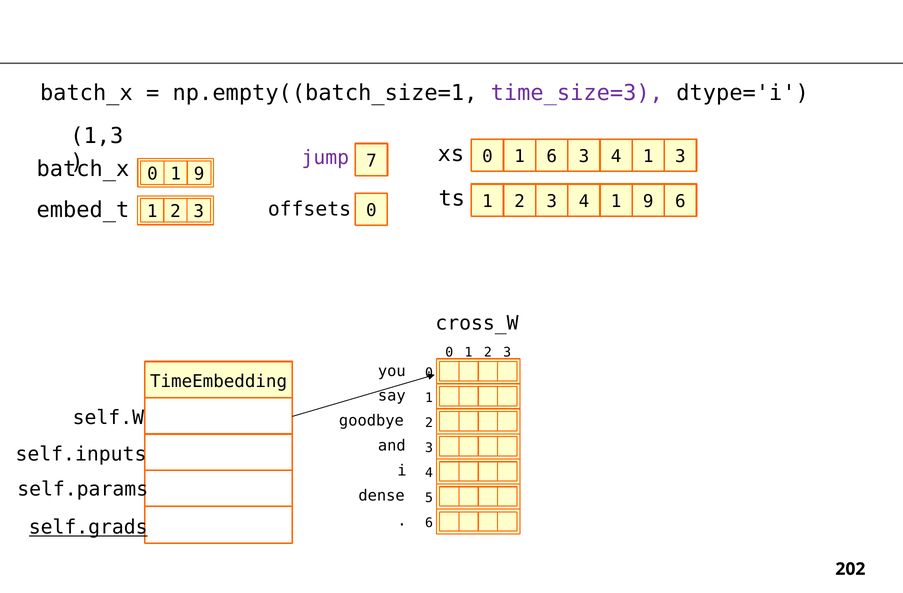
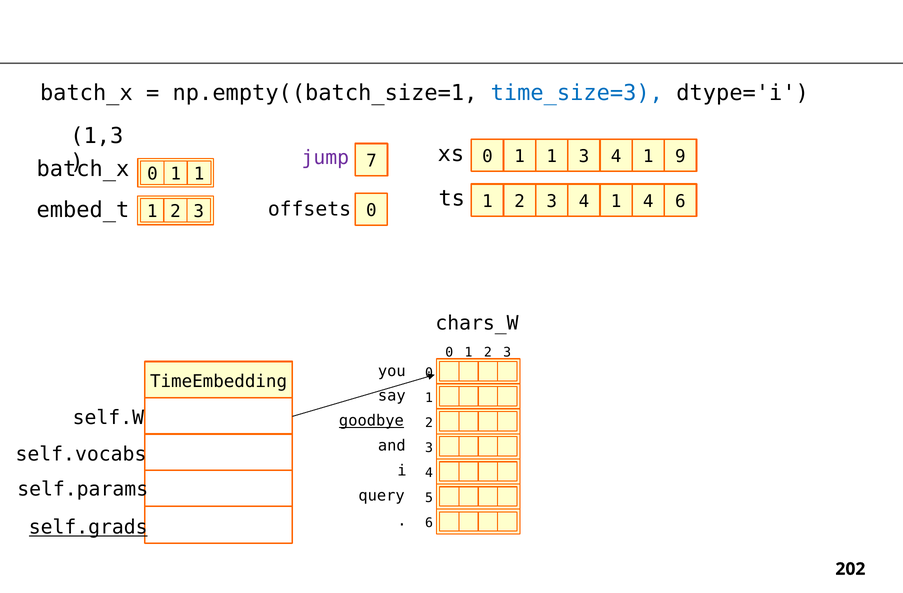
time_size=3 colour: purple -> blue
6 at (552, 156): 6 -> 1
1 3: 3 -> 9
9 at (199, 174): 9 -> 1
4 1 9: 9 -> 4
cross_W: cross_W -> chars_W
goodbye underline: none -> present
self.inputs: self.inputs -> self.vocabs
dense: dense -> query
